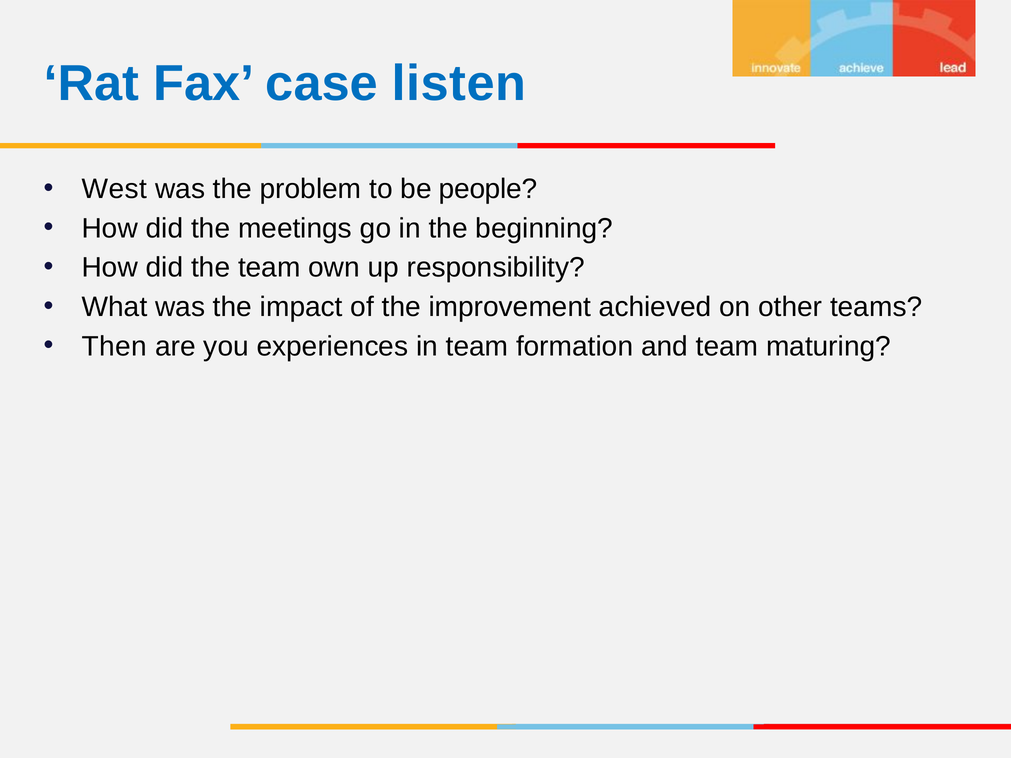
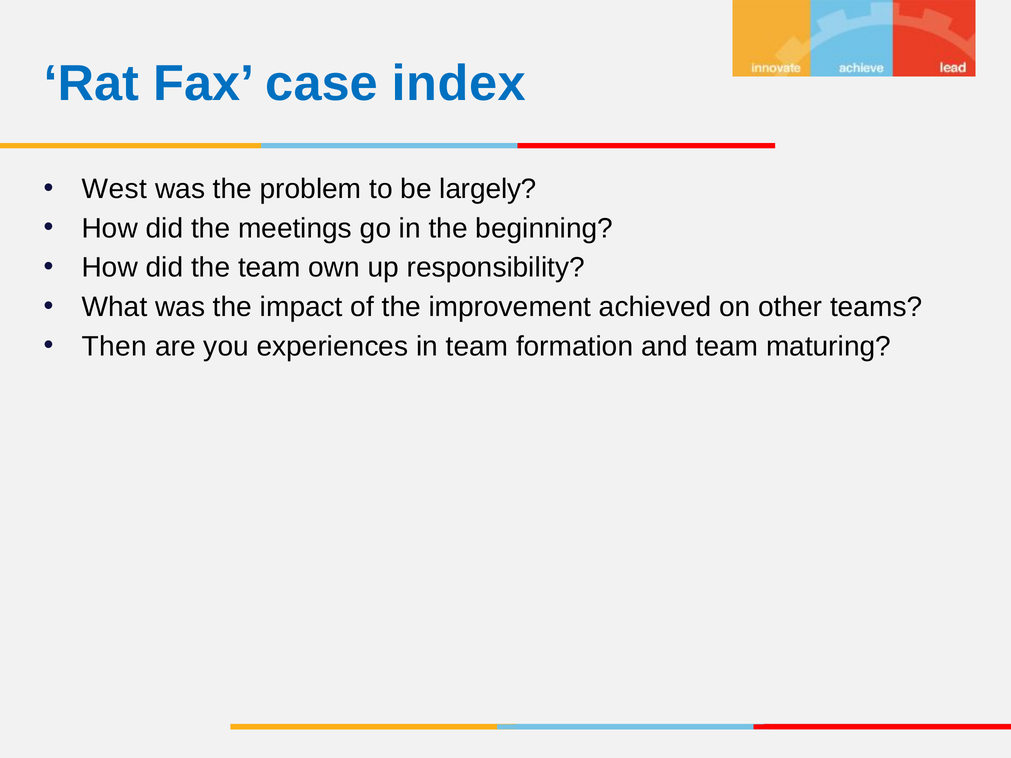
listen: listen -> index
people: people -> largely
